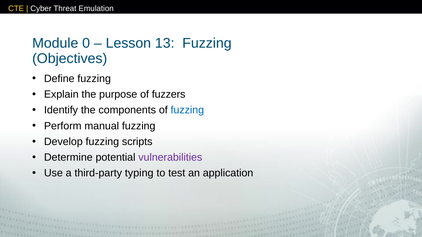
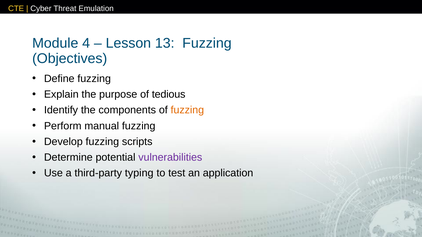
0: 0 -> 4
fuzzers: fuzzers -> tedious
fuzzing at (187, 110) colour: blue -> orange
